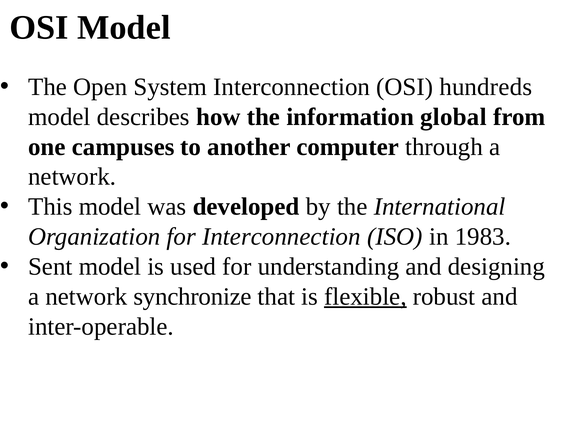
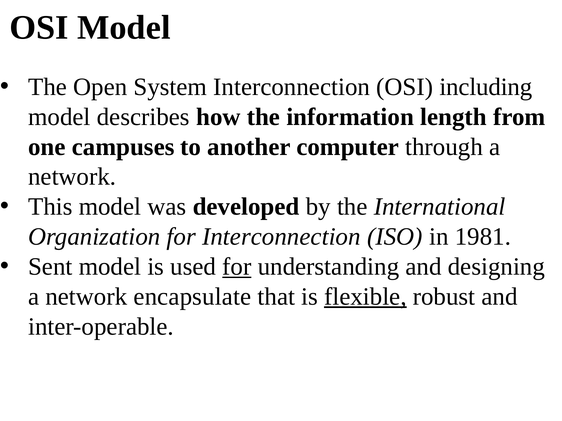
hundreds: hundreds -> including
global: global -> length
1983: 1983 -> 1981
for at (237, 267) underline: none -> present
synchronize: synchronize -> encapsulate
